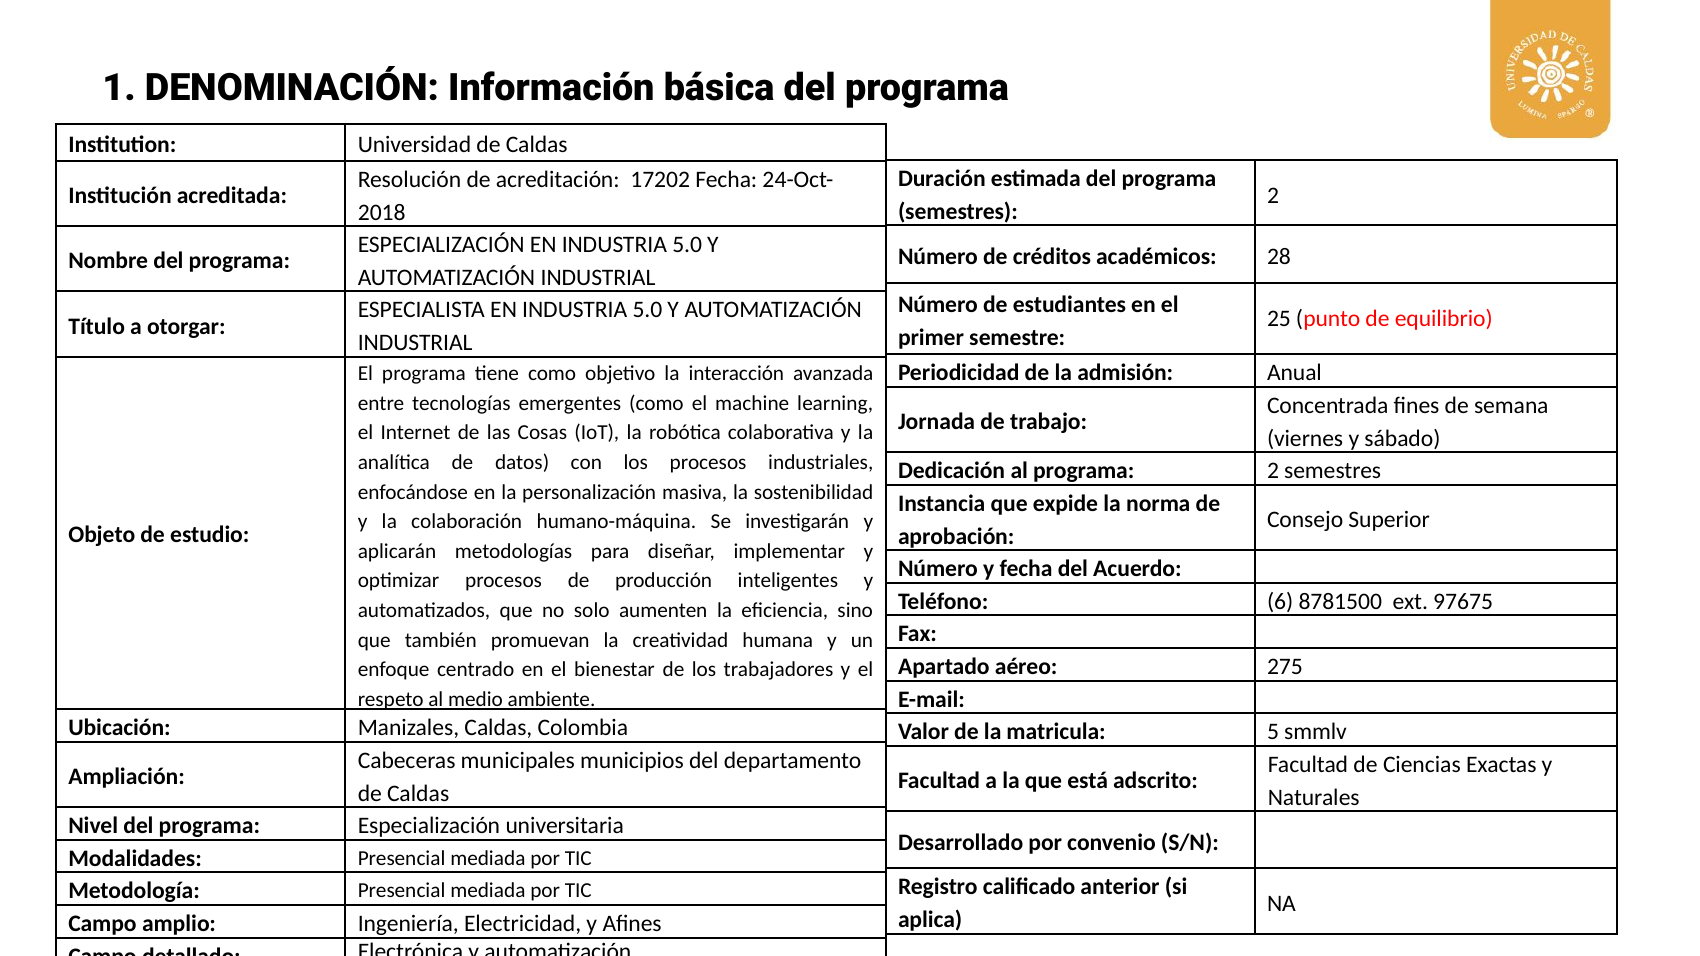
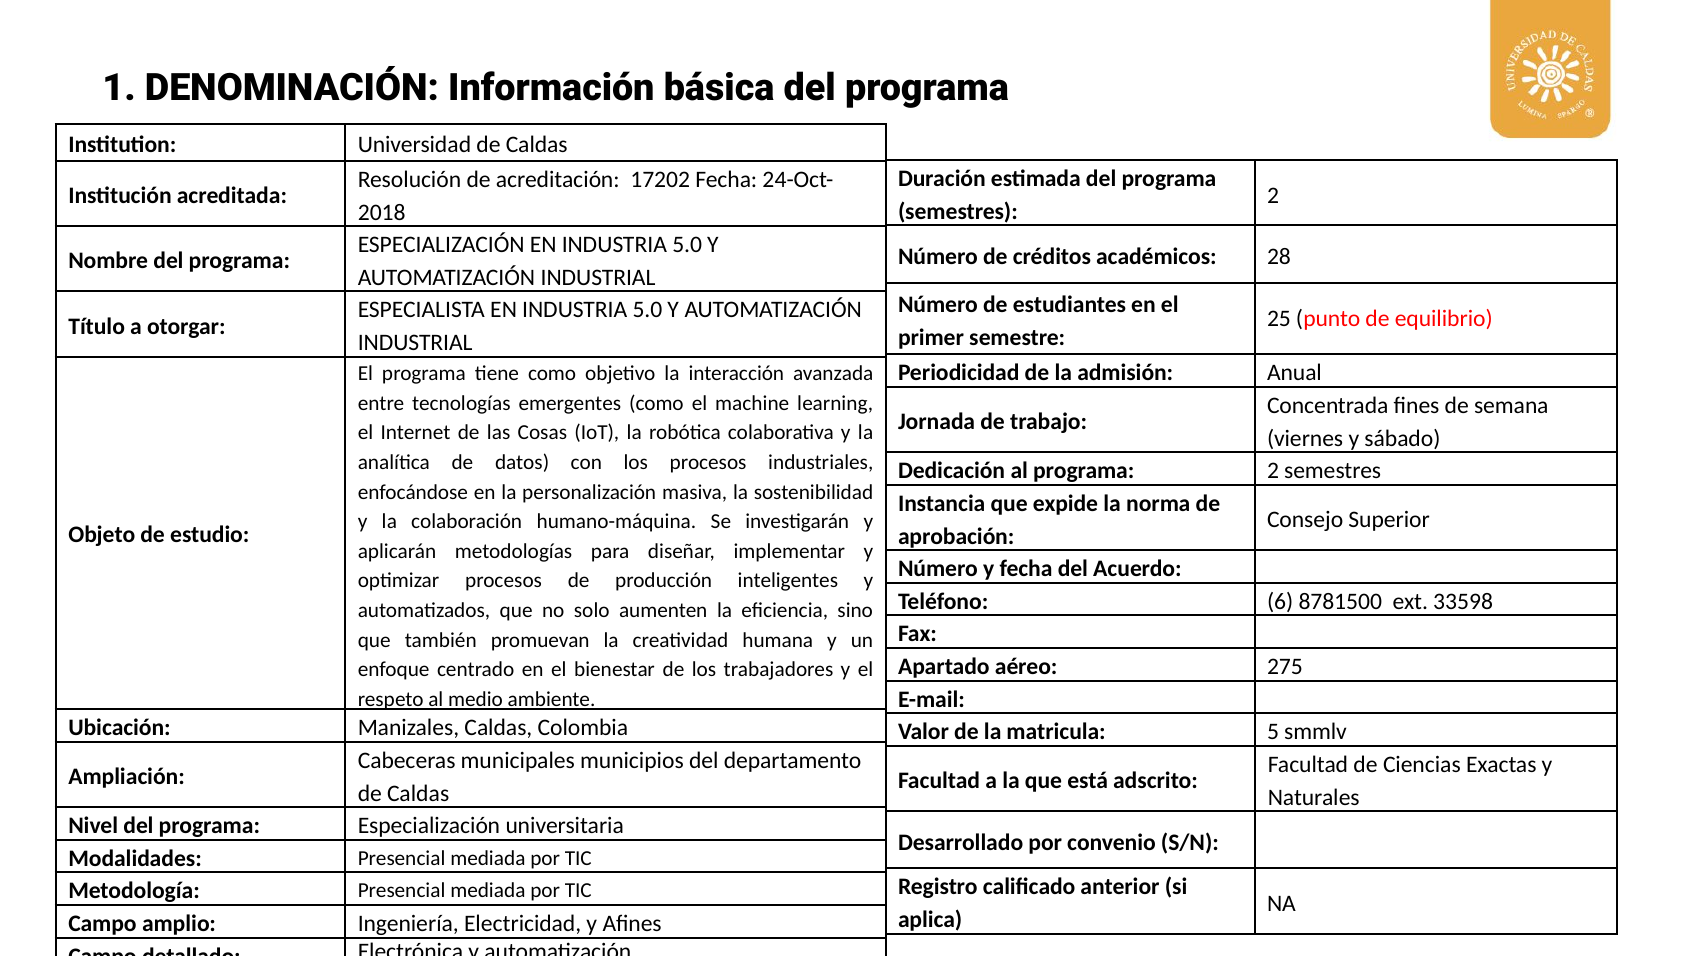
97675: 97675 -> 33598
